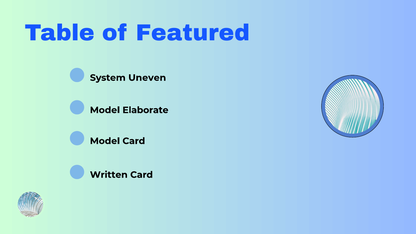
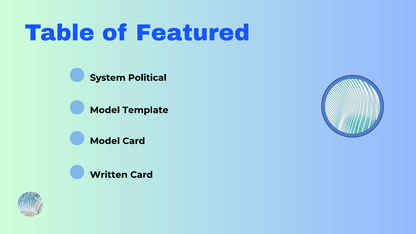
Uneven: Uneven -> Political
Elaborate: Elaborate -> Template
